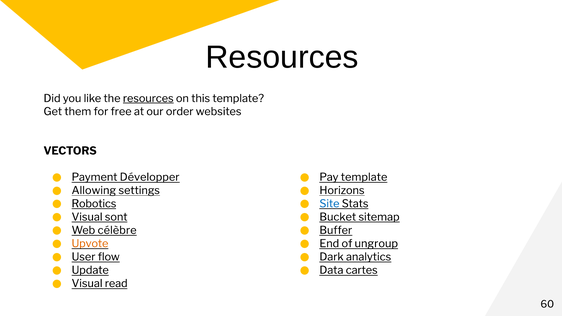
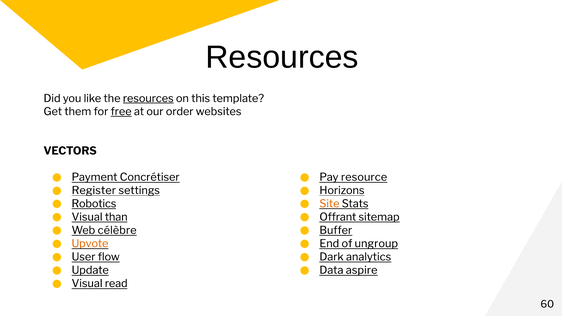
free underline: none -> present
Développer: Développer -> Concrétiser
Pay template: template -> resource
Allowing: Allowing -> Register
Site colour: blue -> orange
sont: sont -> than
Bucket: Bucket -> Offrant
cartes: cartes -> aspire
